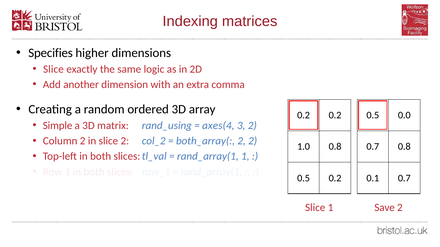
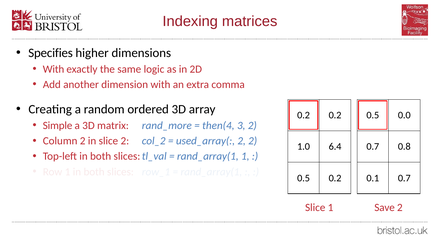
Slice at (53, 69): Slice -> With
rand_using: rand_using -> rand_more
axes(4: axes(4 -> then(4
both_array(: both_array( -> used_array(
1.0 0.8: 0.8 -> 6.4
